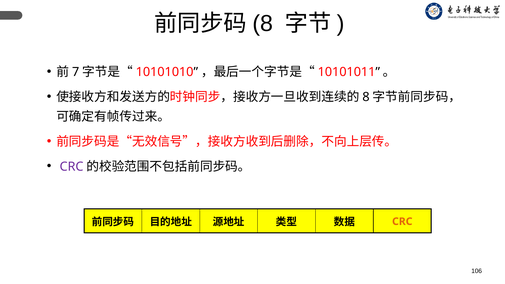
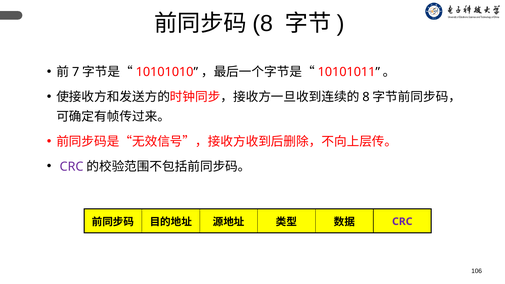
CRC at (402, 222) colour: orange -> purple
